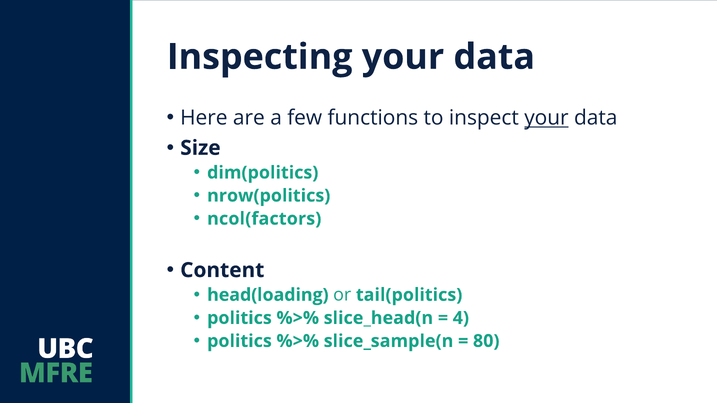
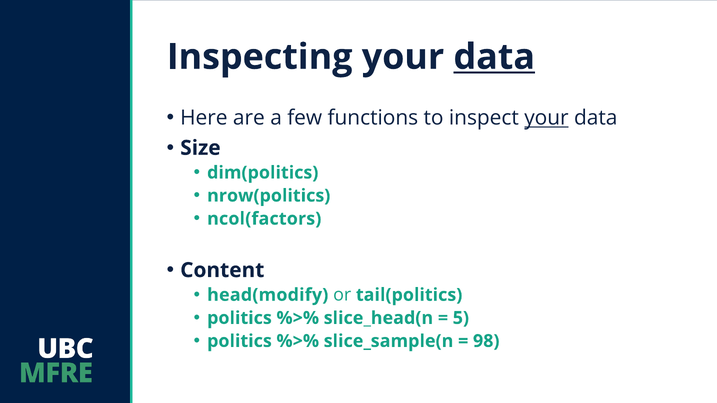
data at (494, 57) underline: none -> present
head(loading: head(loading -> head(modify
4: 4 -> 5
80: 80 -> 98
